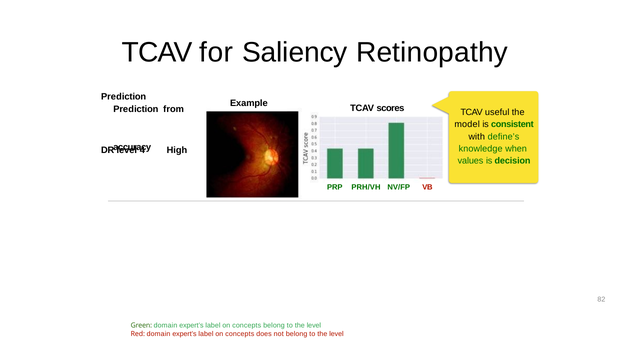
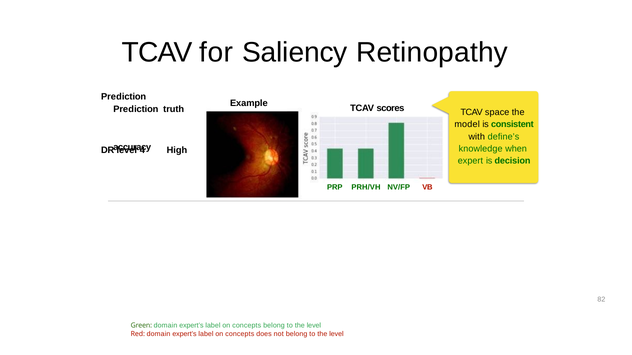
useful: useful -> space
from: from -> truth
values: values -> expert
